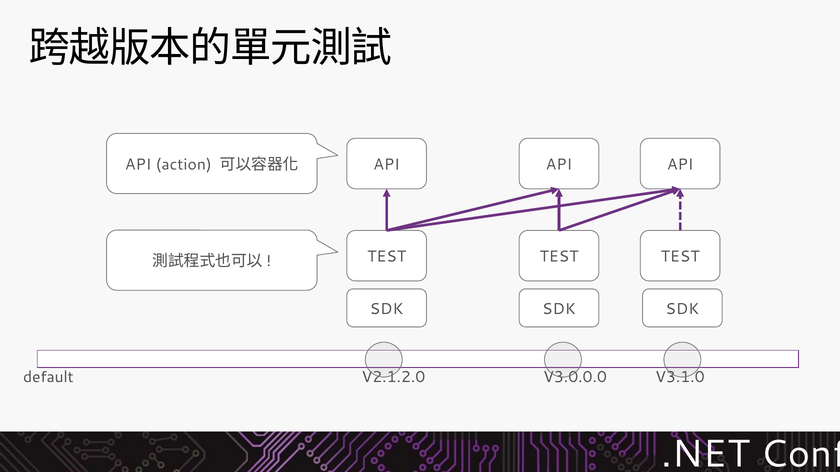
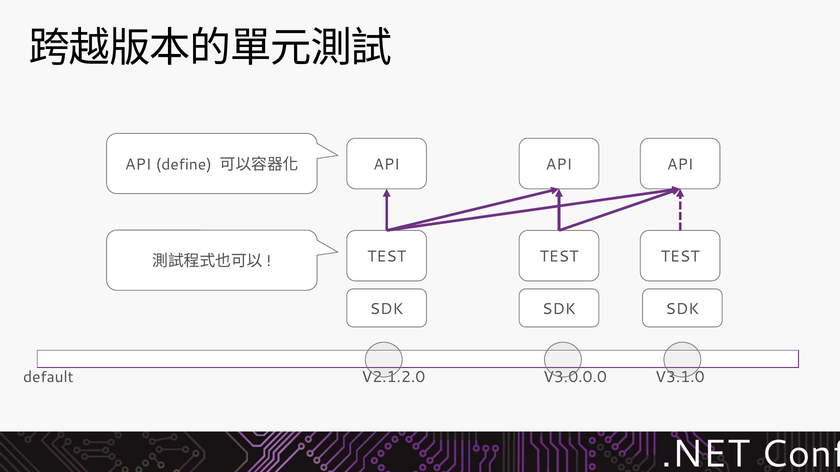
action: action -> define
